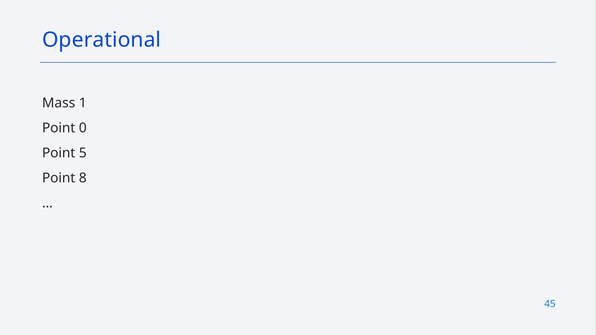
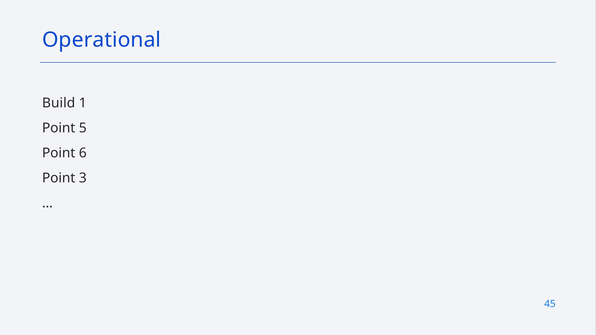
Mass: Mass -> Build
0: 0 -> 5
5: 5 -> 6
8: 8 -> 3
